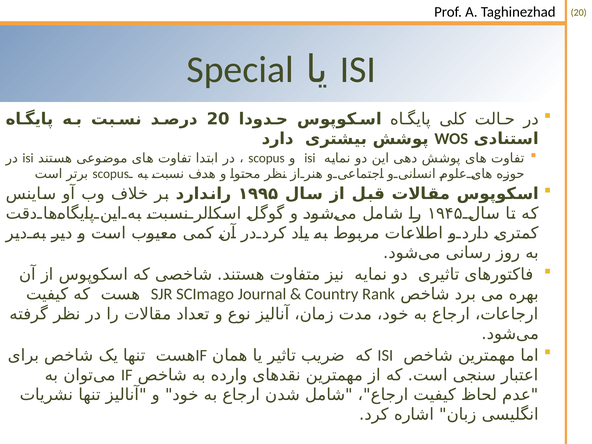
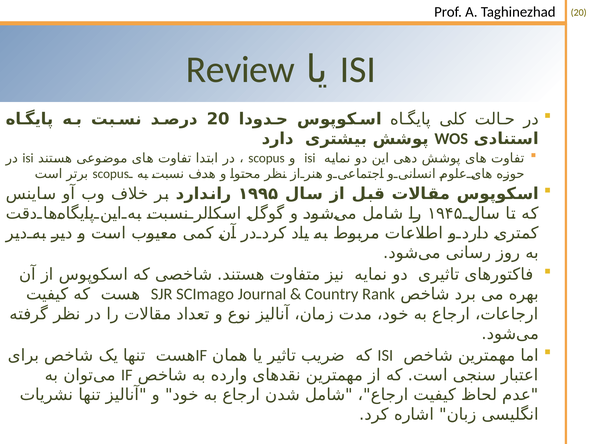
Special: Special -> Review
